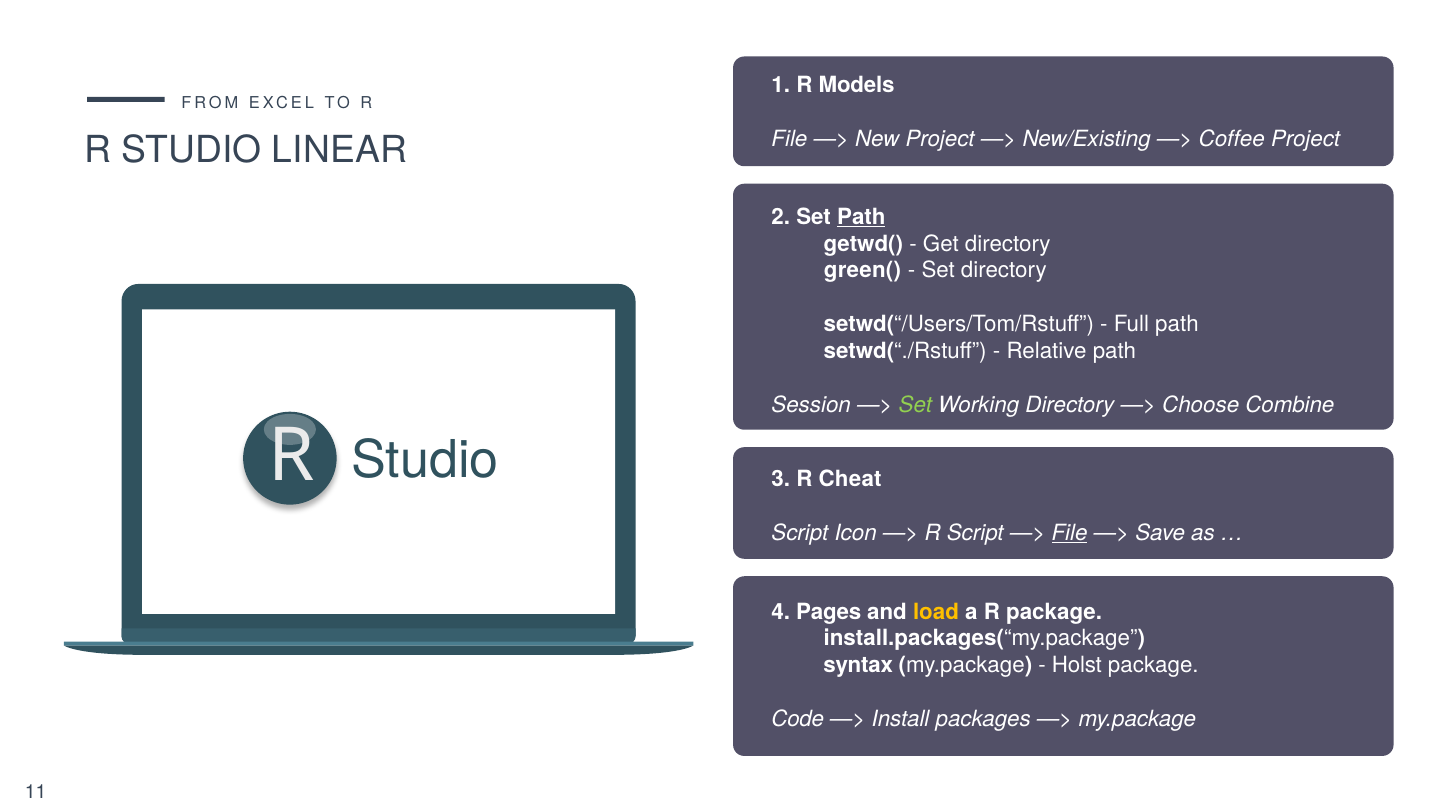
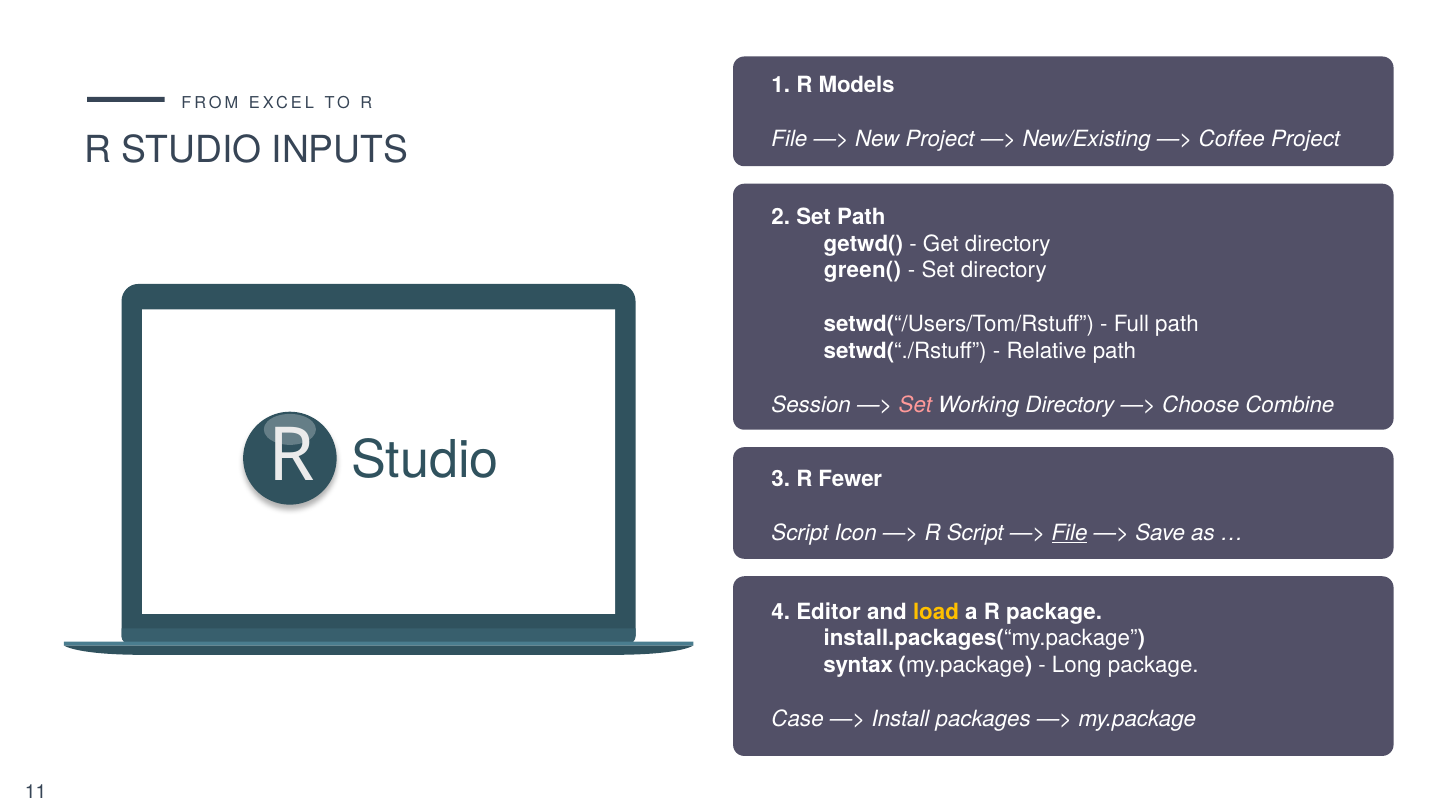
LINEAR: LINEAR -> INPUTS
Path at (861, 217) underline: present -> none
Set at (915, 405) colour: light green -> pink
Cheat: Cheat -> Fewer
Pages: Pages -> Editor
Holst: Holst -> Long
Code: Code -> Case
